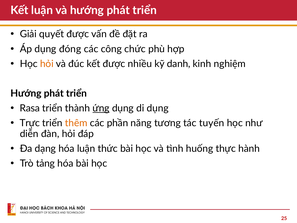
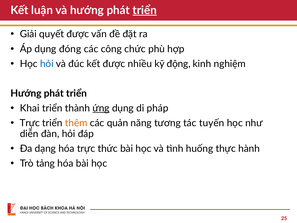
triển at (145, 10) underline: none -> present
hỏi at (47, 64) colour: orange -> blue
danh: danh -> động
Rasa: Rasa -> Khai
di dụng: dụng -> pháp
phần: phần -> quản
hóa luận: luận -> trực
